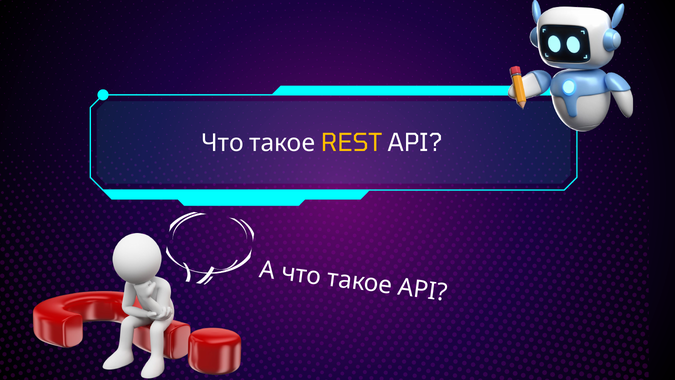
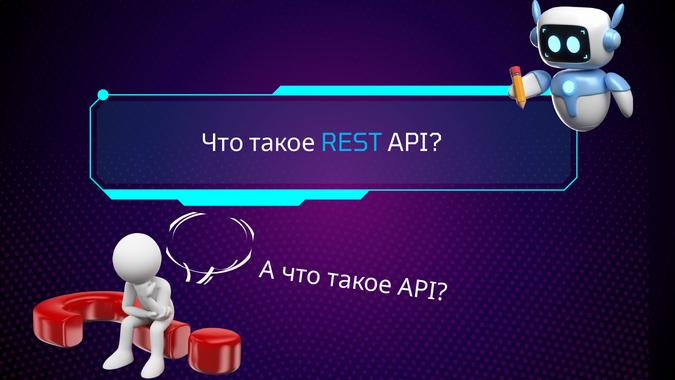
REST colour: yellow -> light blue
